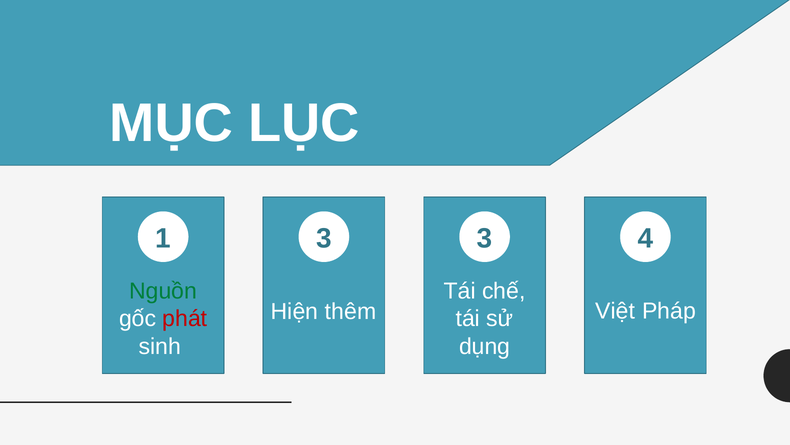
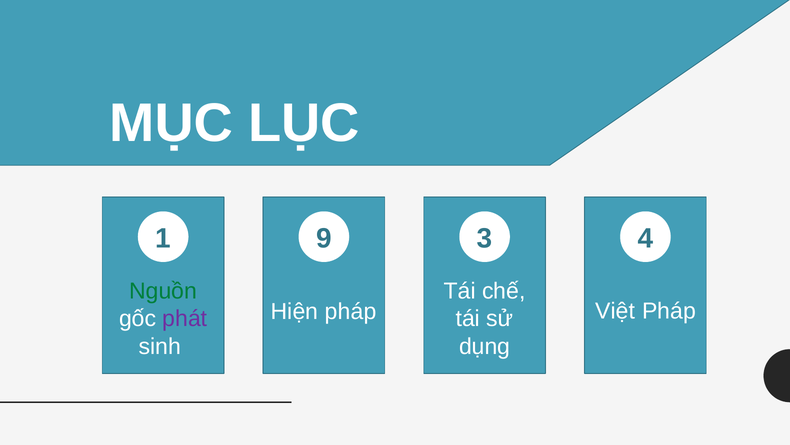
1 3: 3 -> 9
Hiện thêm: thêm -> pháp
phát colour: red -> purple
